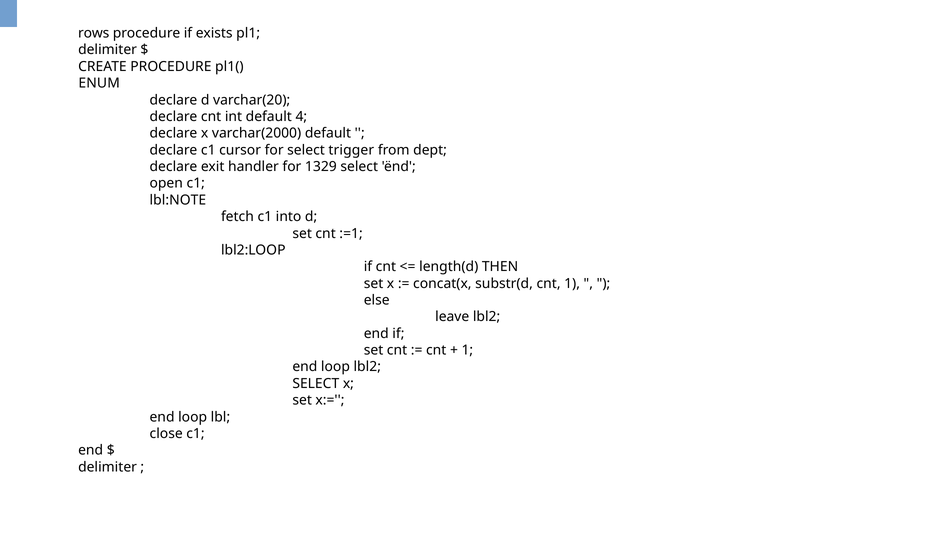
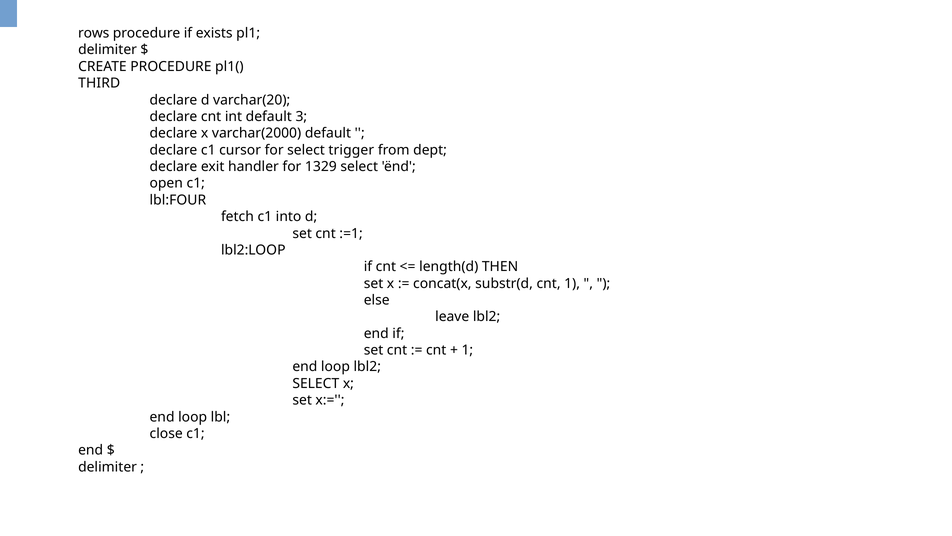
ENUM: ENUM -> THIRD
4: 4 -> 3
lbl:NOTE: lbl:NOTE -> lbl:FOUR
